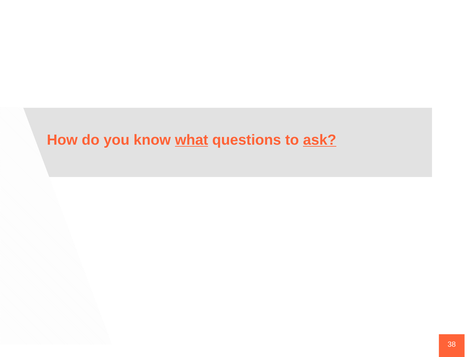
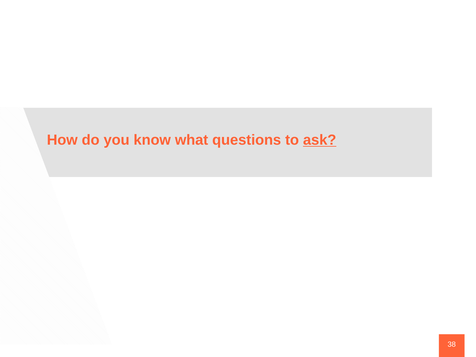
what underline: present -> none
